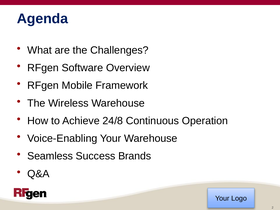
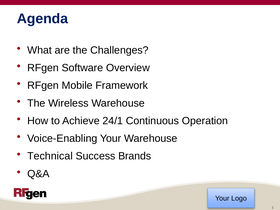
24/8: 24/8 -> 24/1
Seamless: Seamless -> Technical
